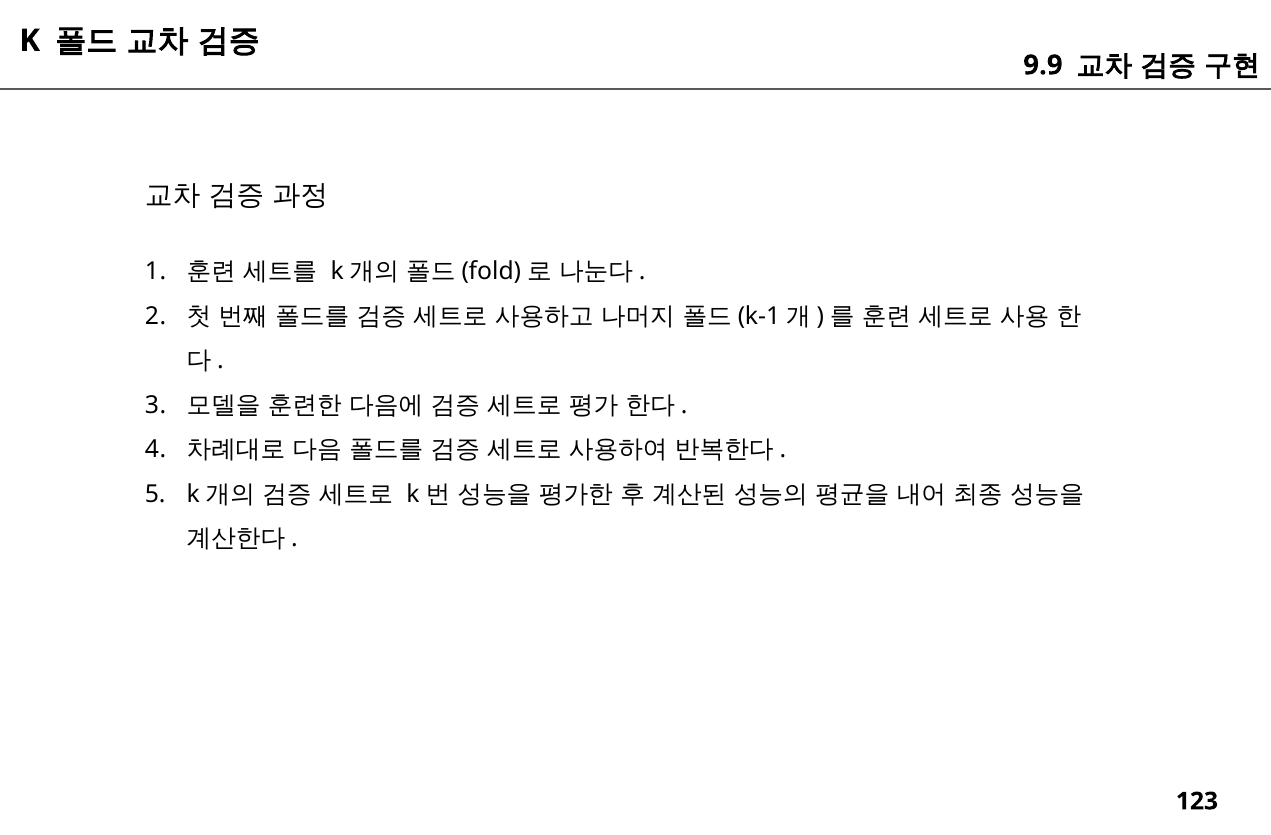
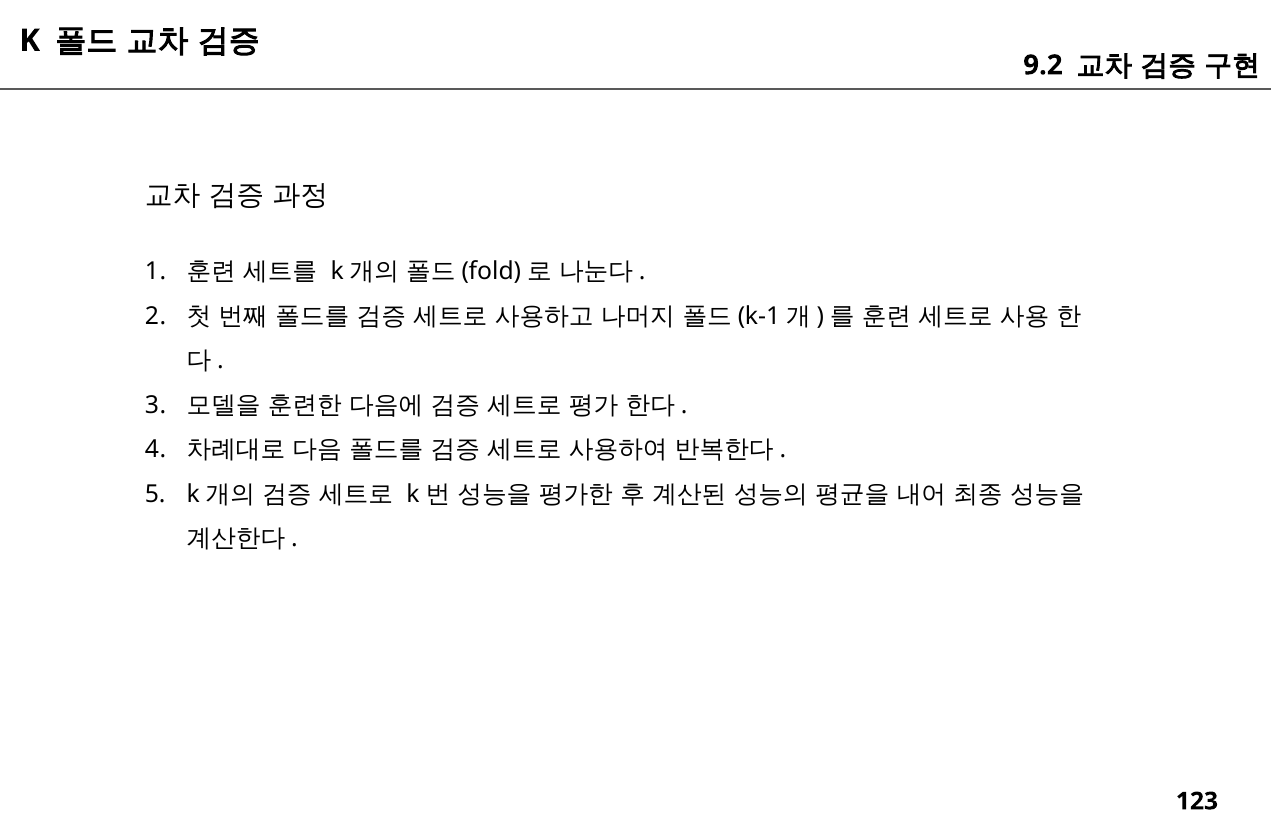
9.9: 9.9 -> 9.2
